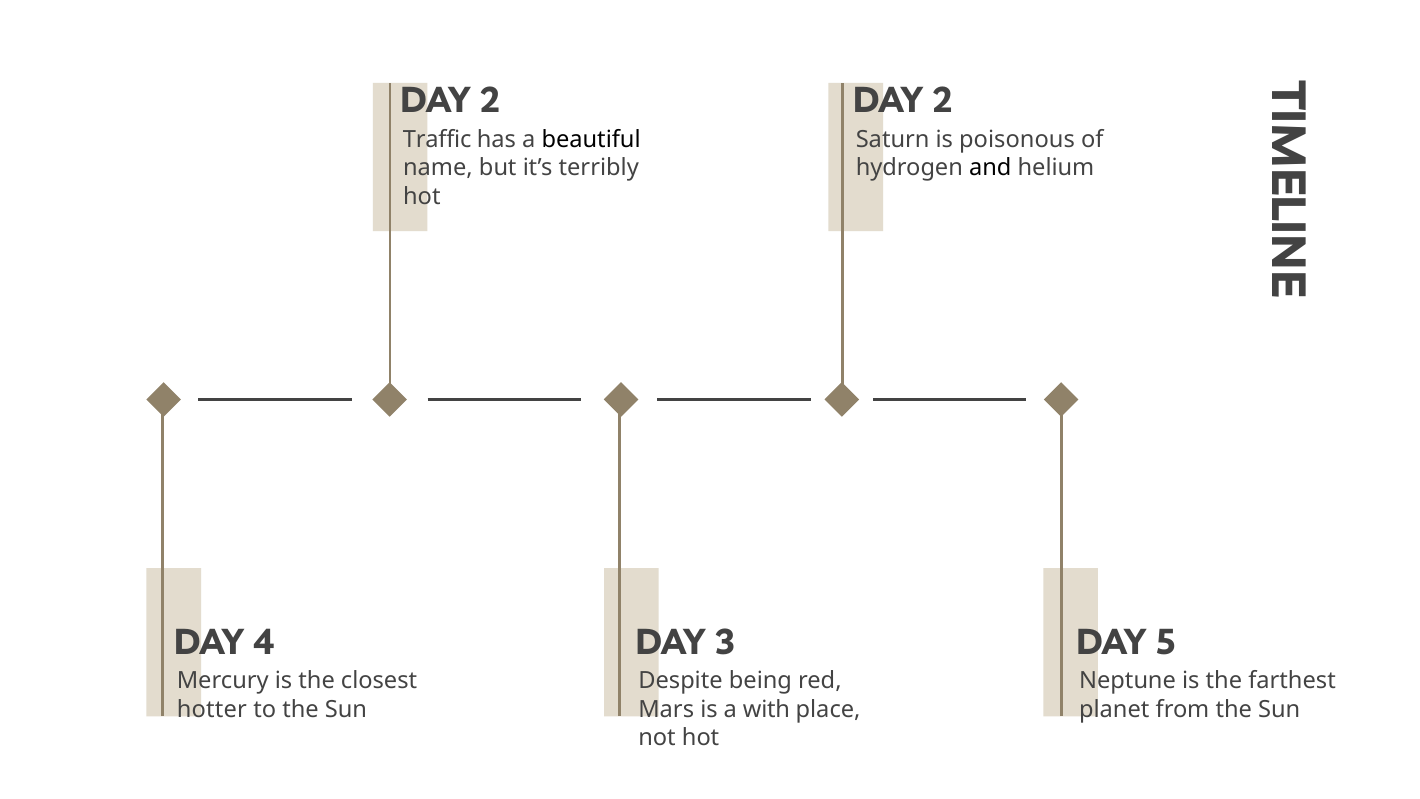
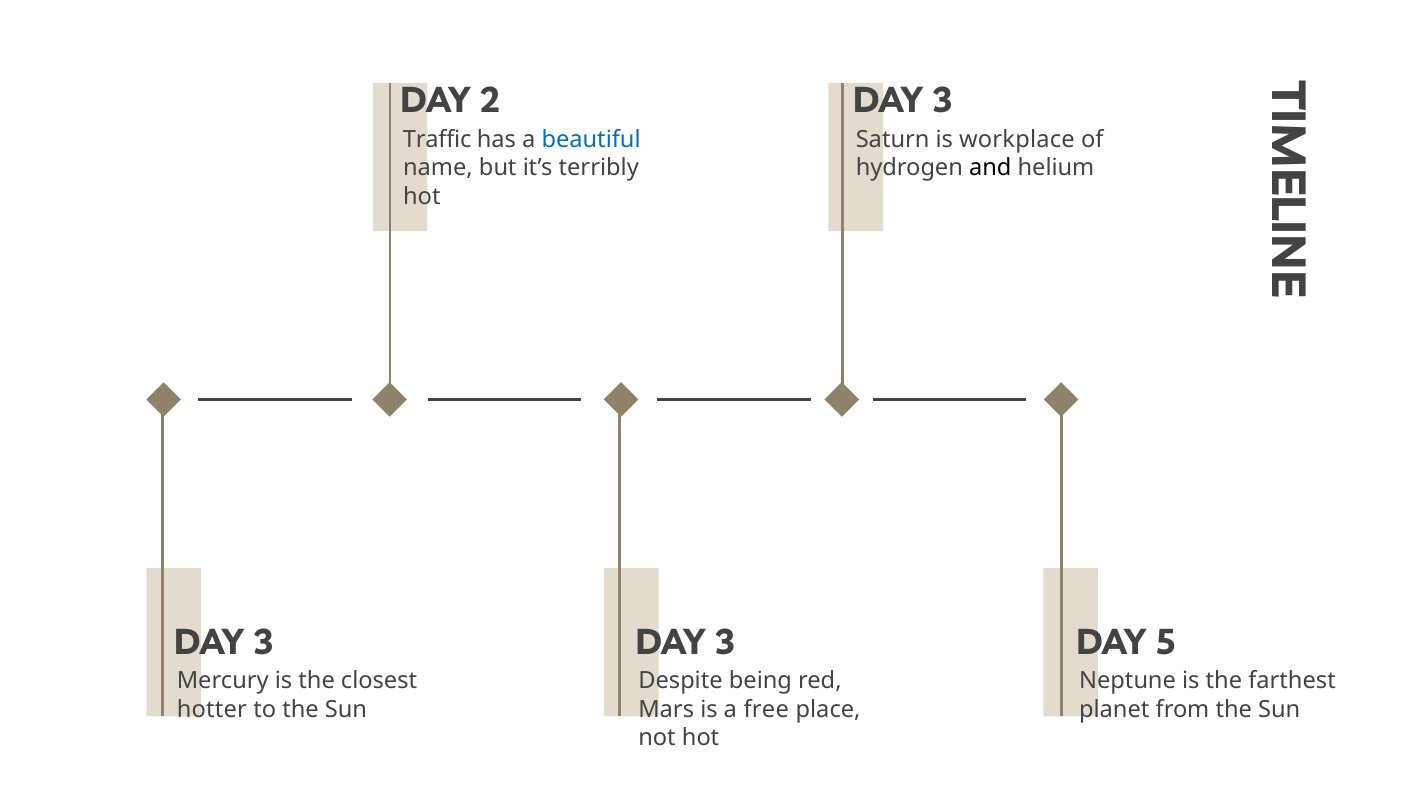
2 at (943, 101): 2 -> 3
beautiful colour: black -> blue
poisonous: poisonous -> workplace
4 at (264, 643): 4 -> 3
with: with -> free
